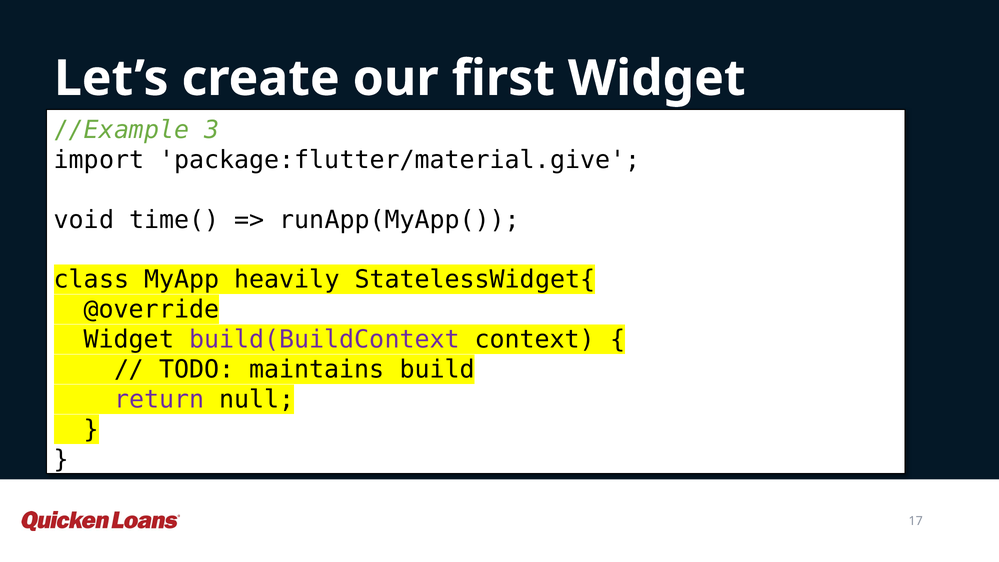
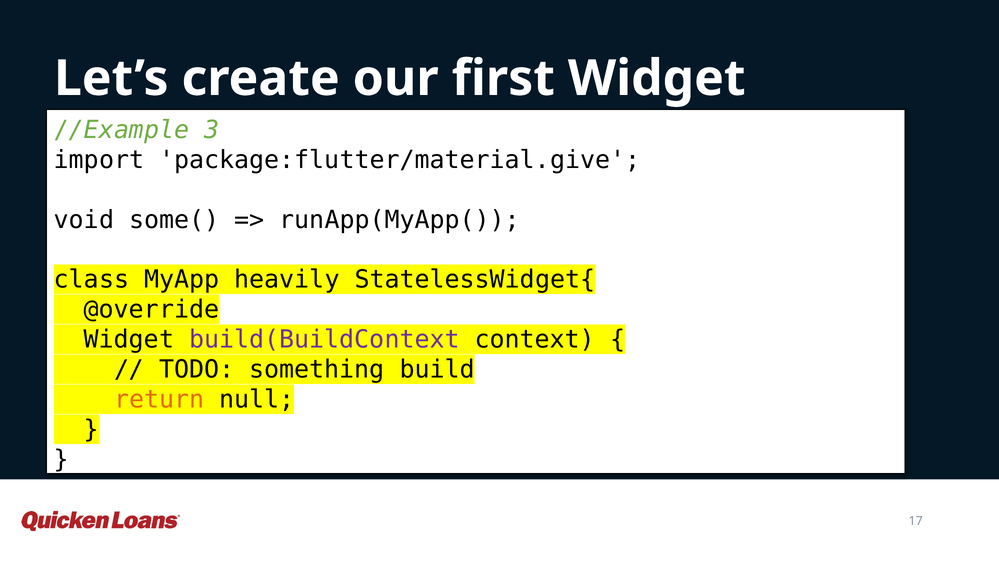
time(: time( -> some(
maintains: maintains -> something
return colour: purple -> orange
